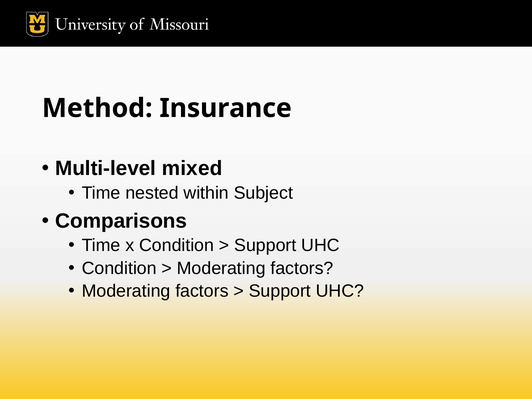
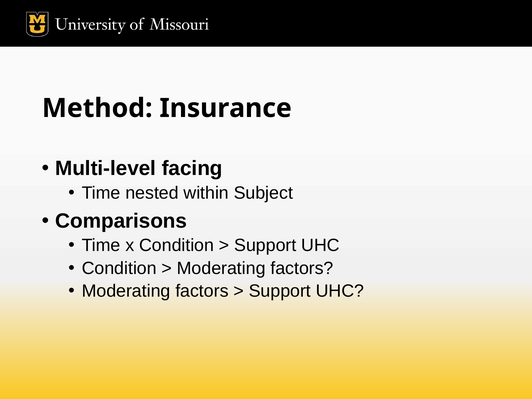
mixed: mixed -> facing
